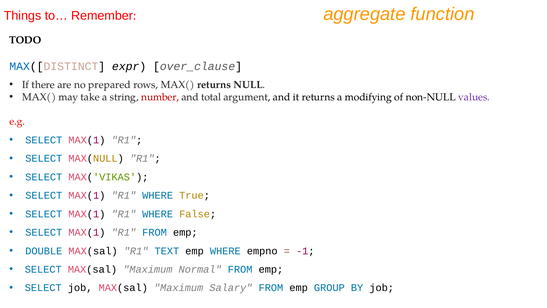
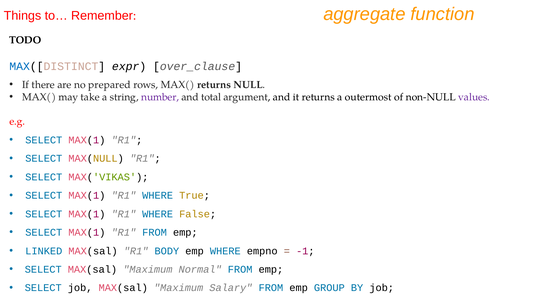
number colour: red -> purple
modifying: modifying -> outermost
DOUBLE: DOUBLE -> LINKED
TEXT: TEXT -> BODY
